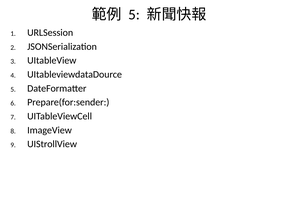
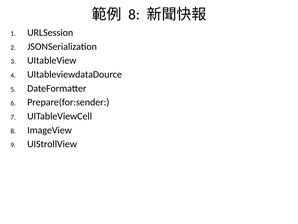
5 at (134, 14): 5 -> 8
